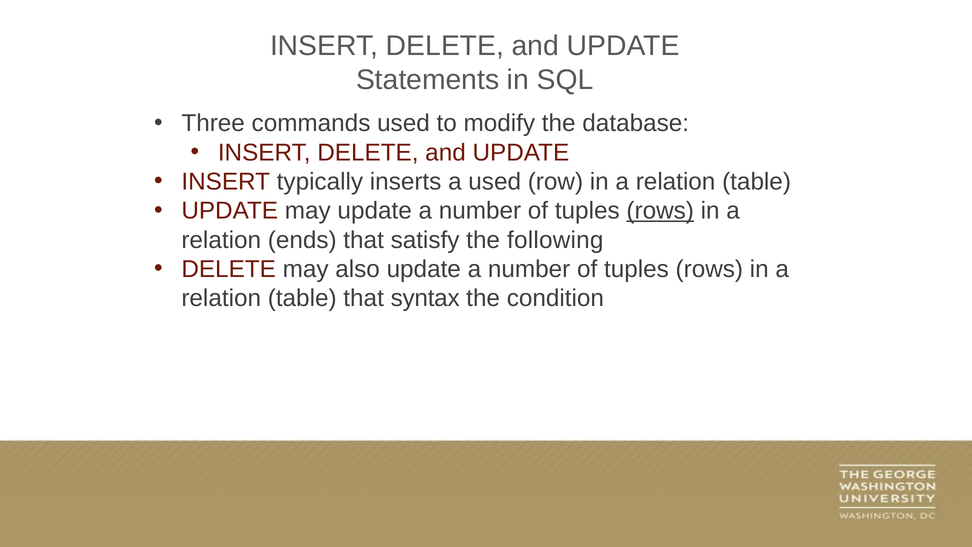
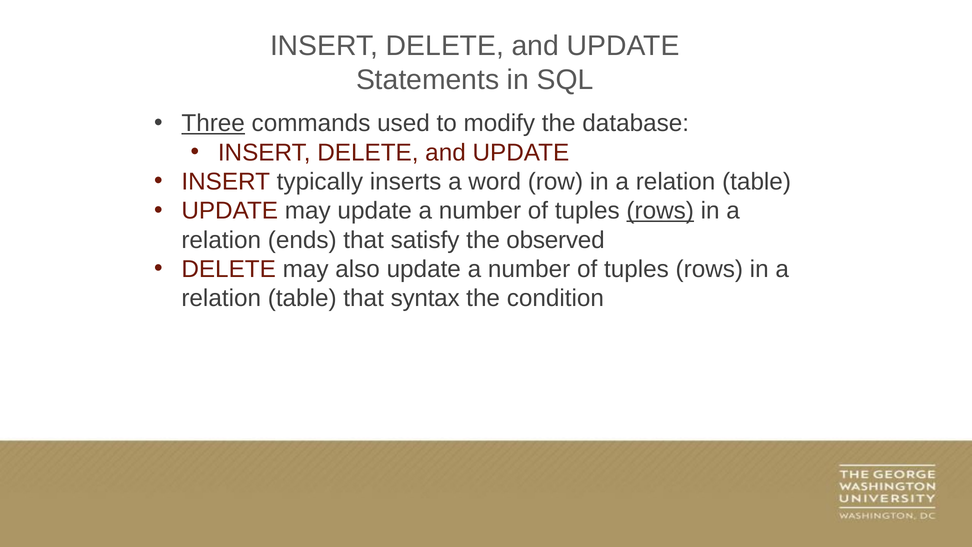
Three underline: none -> present
a used: used -> word
following: following -> observed
